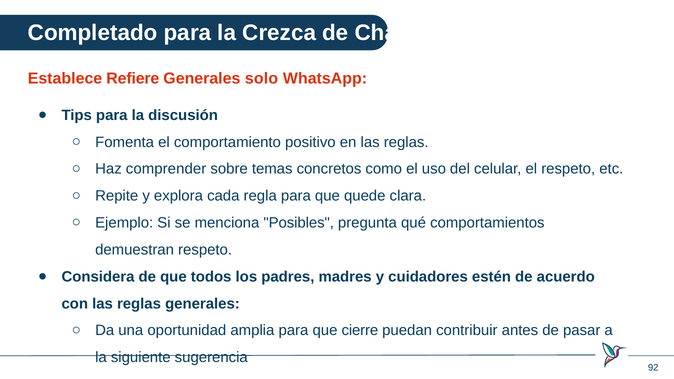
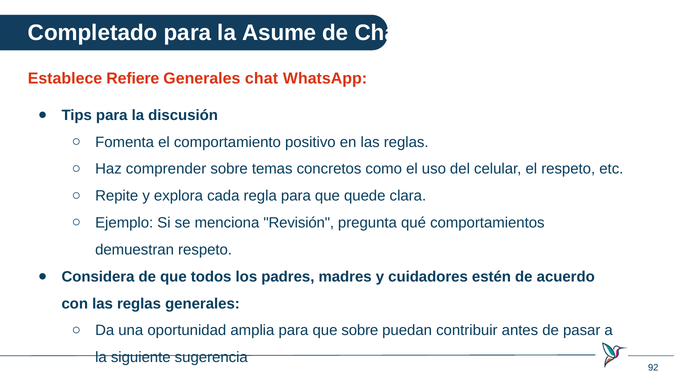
Crezca: Crezca -> Asume
Generales solo: solo -> chat
Posibles: Posibles -> Revisión
que cierre: cierre -> sobre
